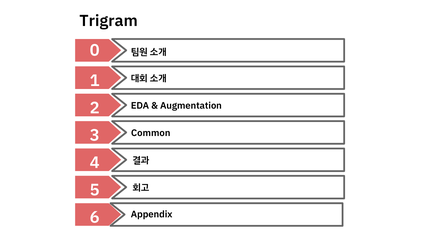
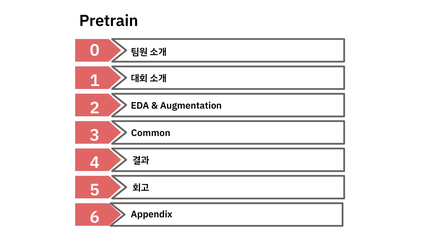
Trigram: Trigram -> Pretrain
